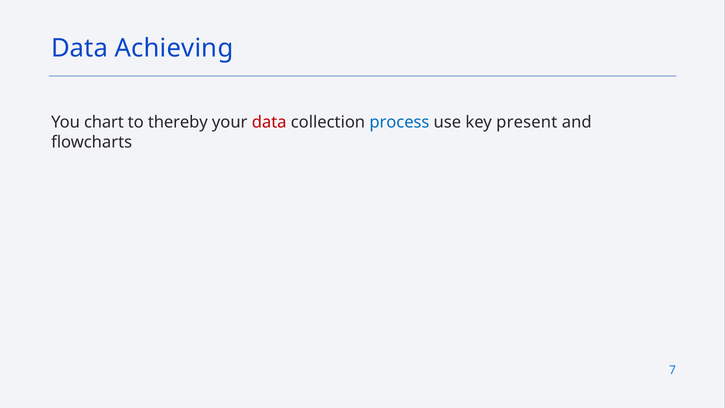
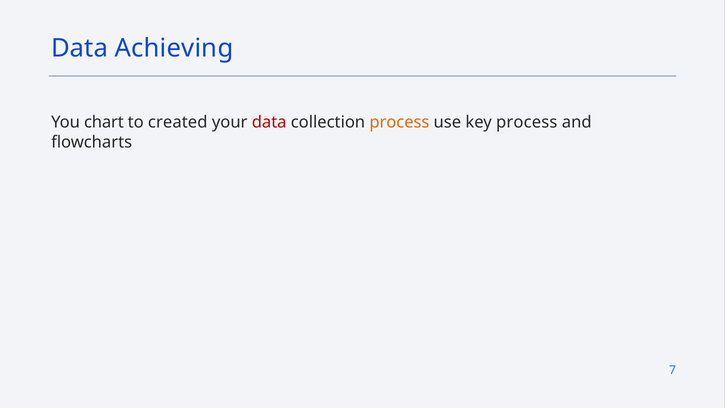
thereby: thereby -> created
process at (399, 122) colour: blue -> orange
key present: present -> process
